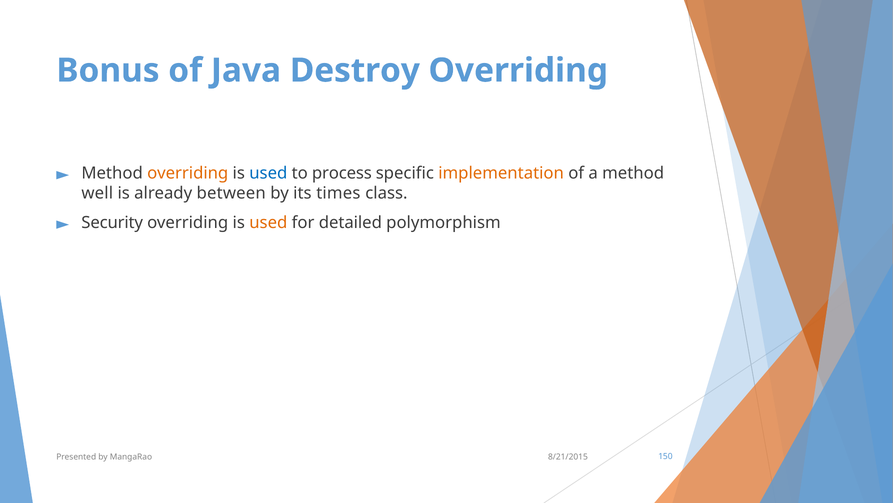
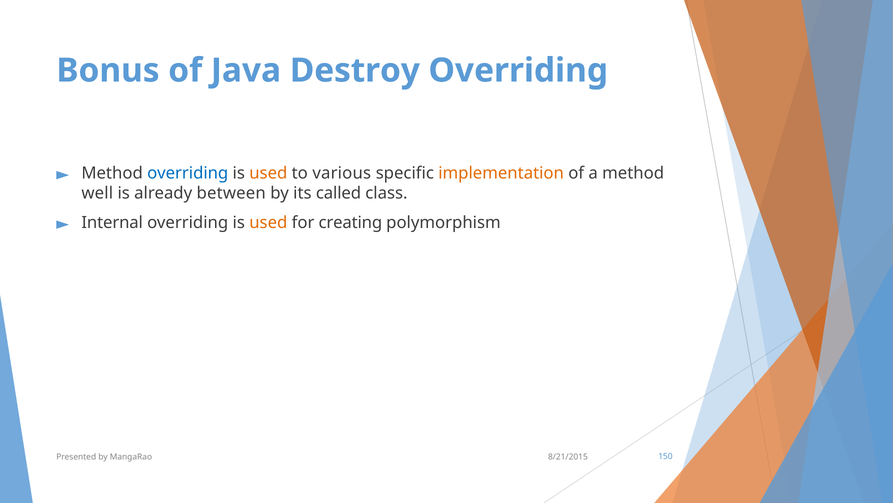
overriding at (188, 173) colour: orange -> blue
used at (268, 173) colour: blue -> orange
process: process -> various
times: times -> called
Security: Security -> Internal
detailed: detailed -> creating
